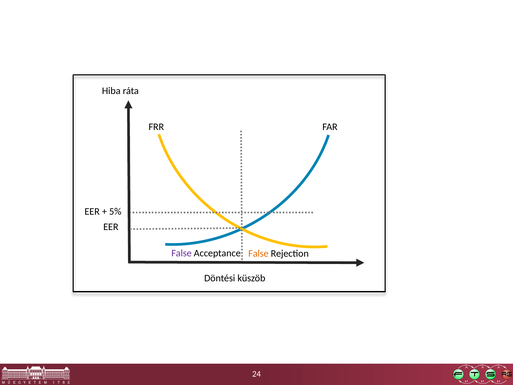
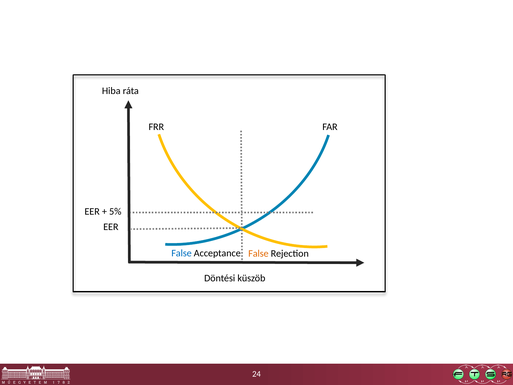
False at (181, 253) colour: purple -> blue
